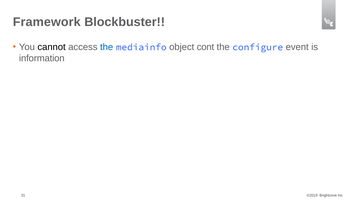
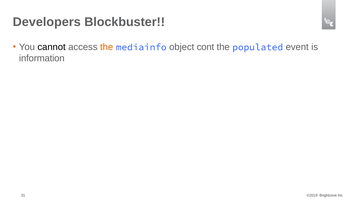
Framework: Framework -> Developers
the at (107, 47) colour: blue -> orange
configure: configure -> populated
